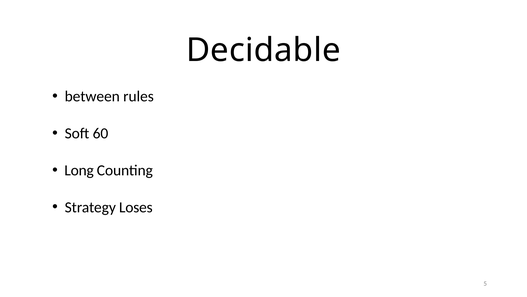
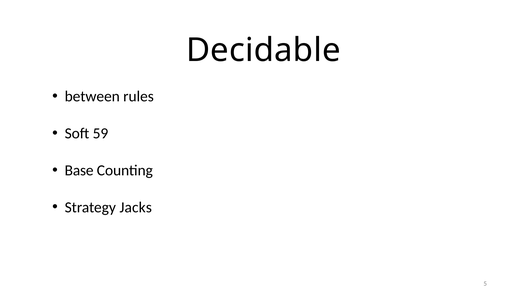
60: 60 -> 59
Long: Long -> Base
Loses: Loses -> Jacks
